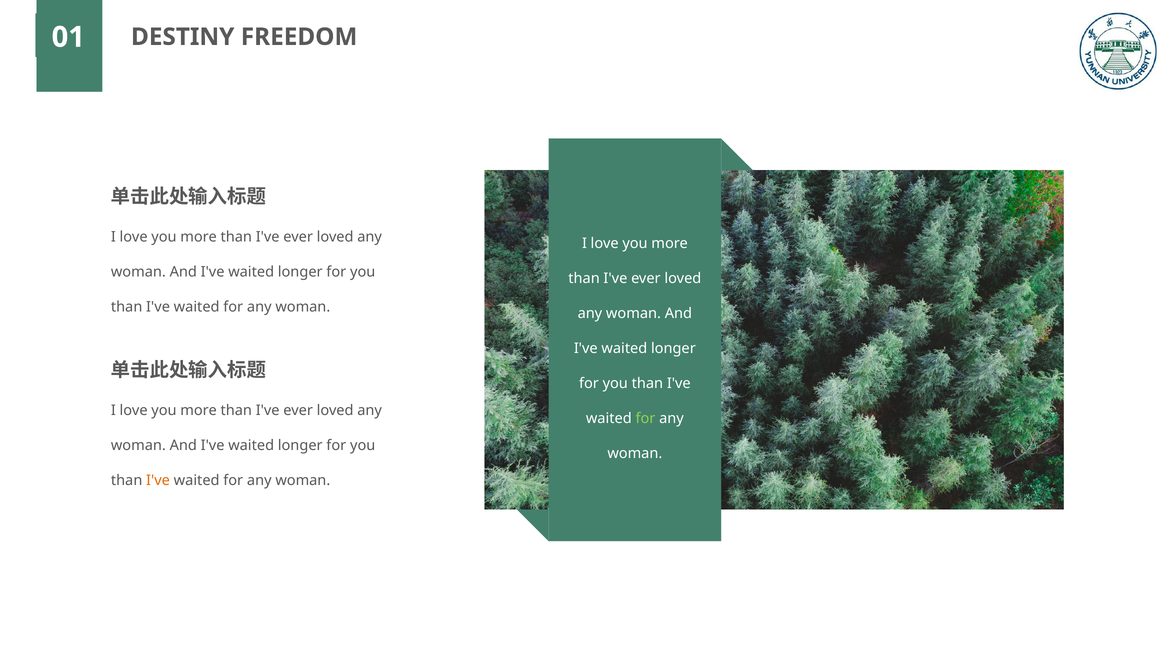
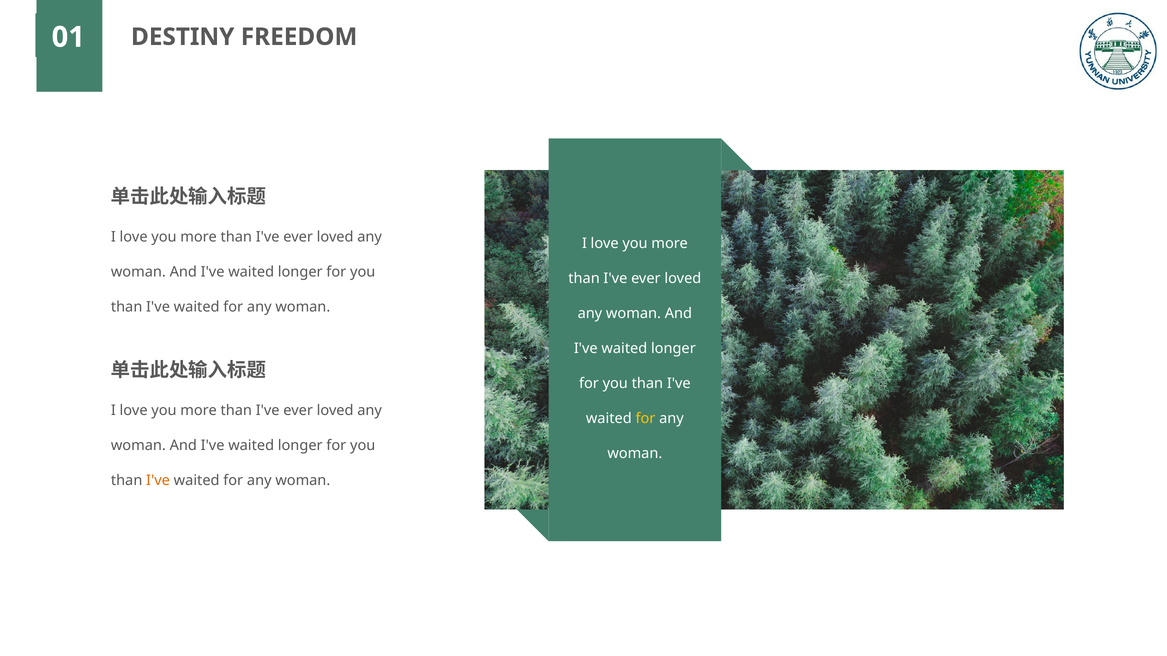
for at (645, 419) colour: light green -> yellow
